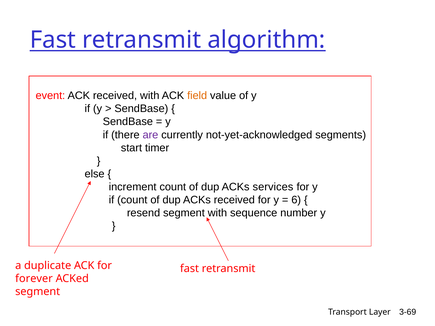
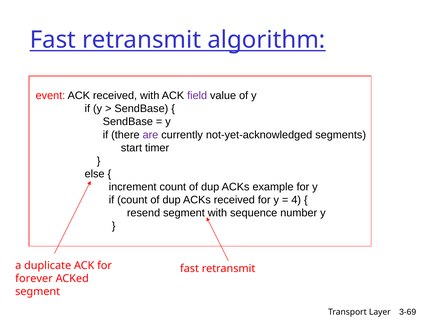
field colour: orange -> purple
services: services -> example
6: 6 -> 4
